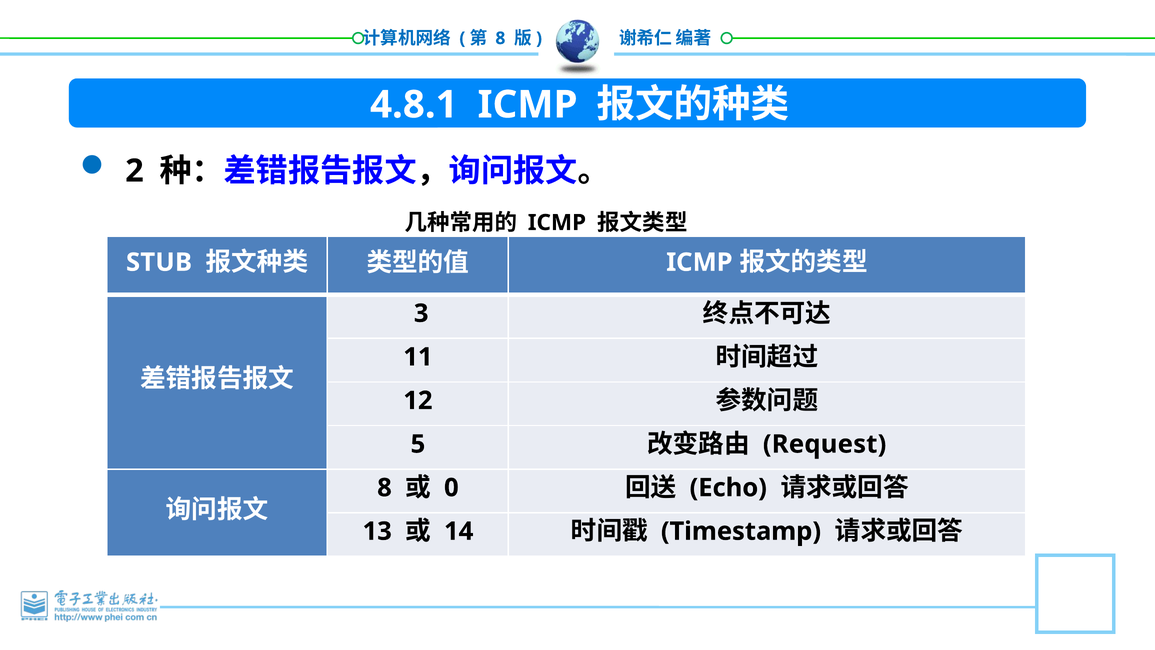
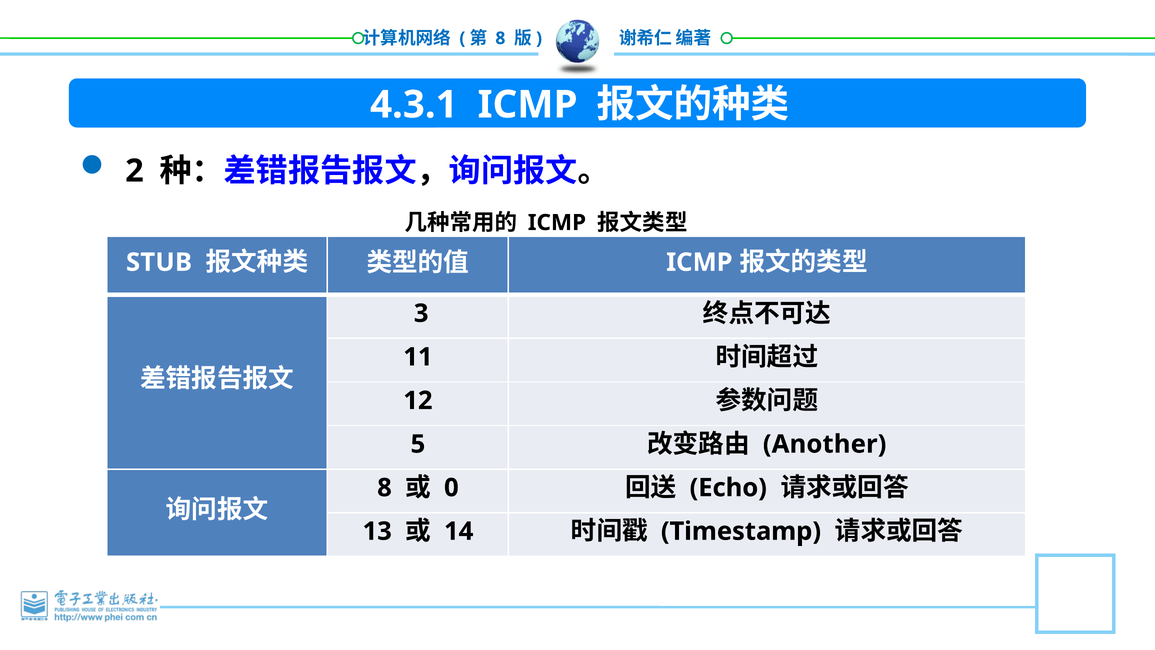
4.8.1: 4.8.1 -> 4.3.1
Request: Request -> Another
